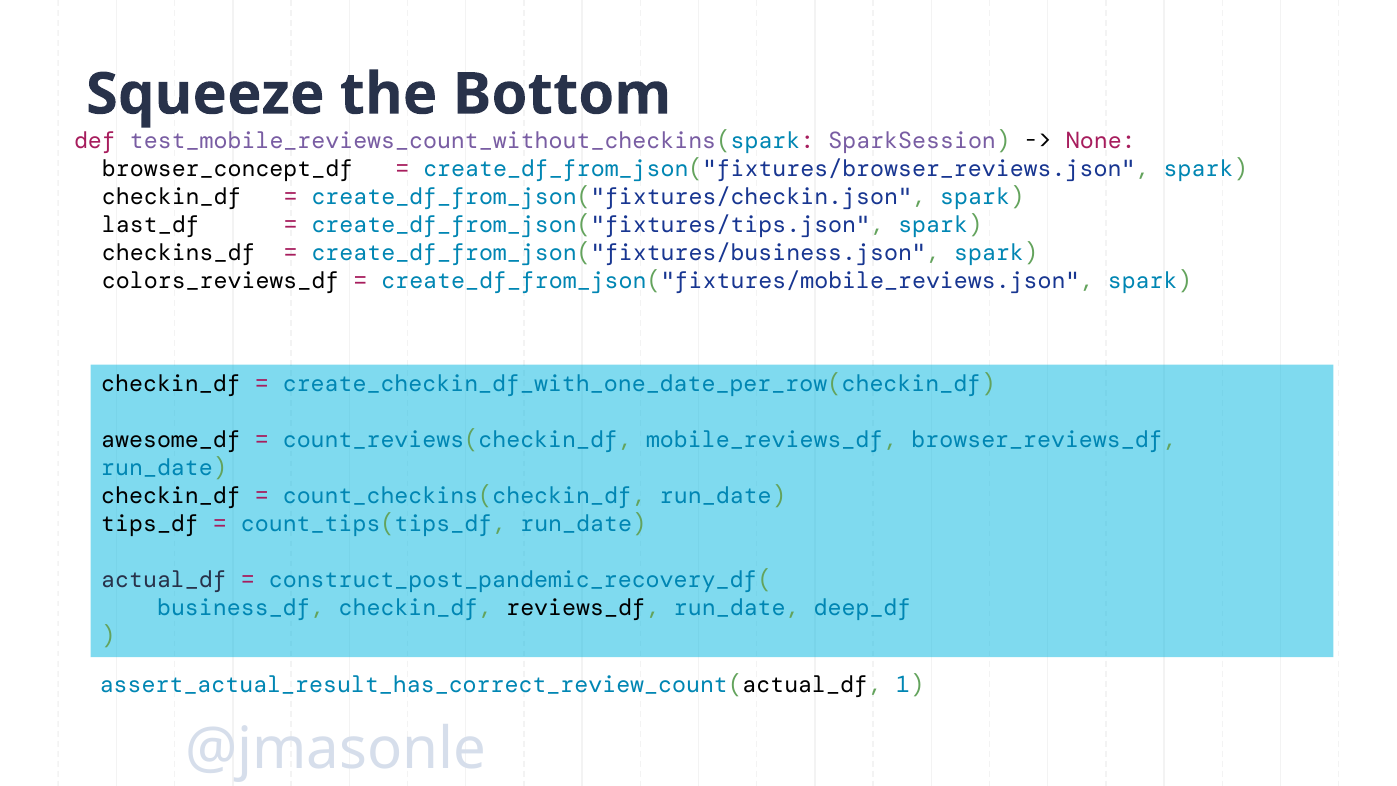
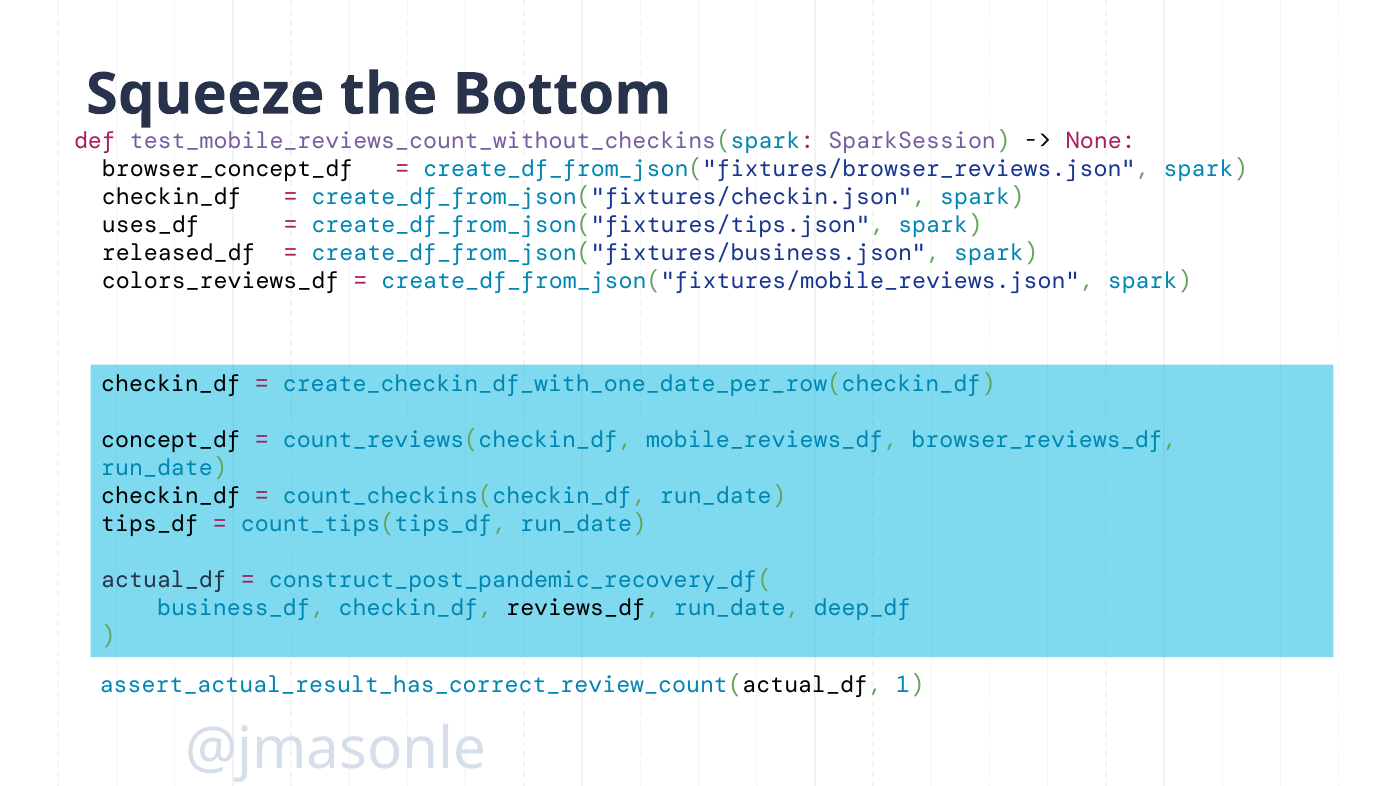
last_df: last_df -> uses_df
checkins_df: checkins_df -> released_df
awesome_df: awesome_df -> concept_df
